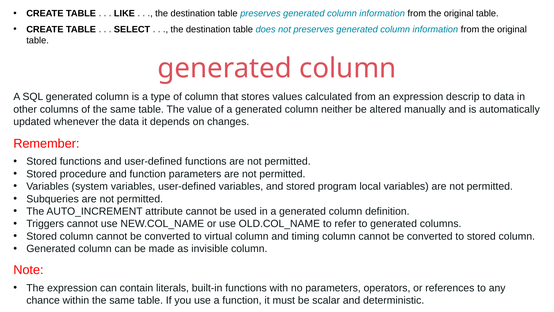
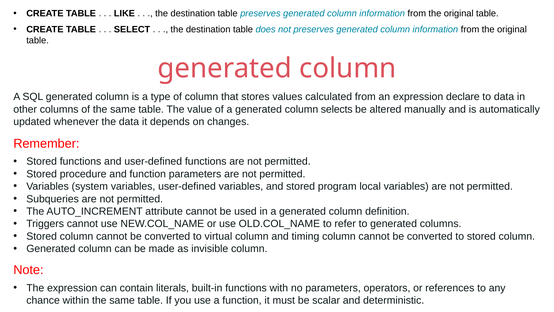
descrip: descrip -> declare
neither: neither -> selects
